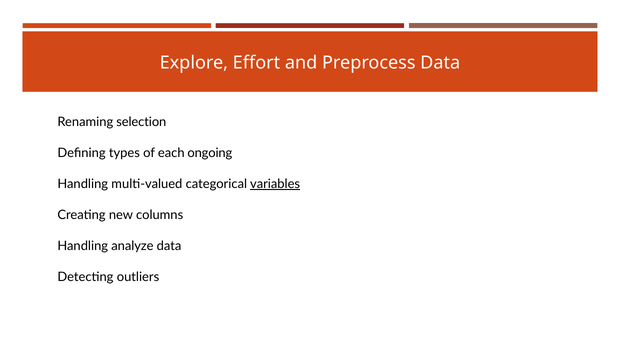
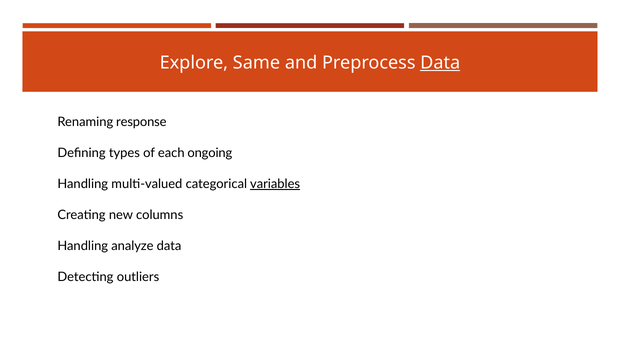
Effort: Effort -> Same
Data at (440, 63) underline: none -> present
selection: selection -> response
